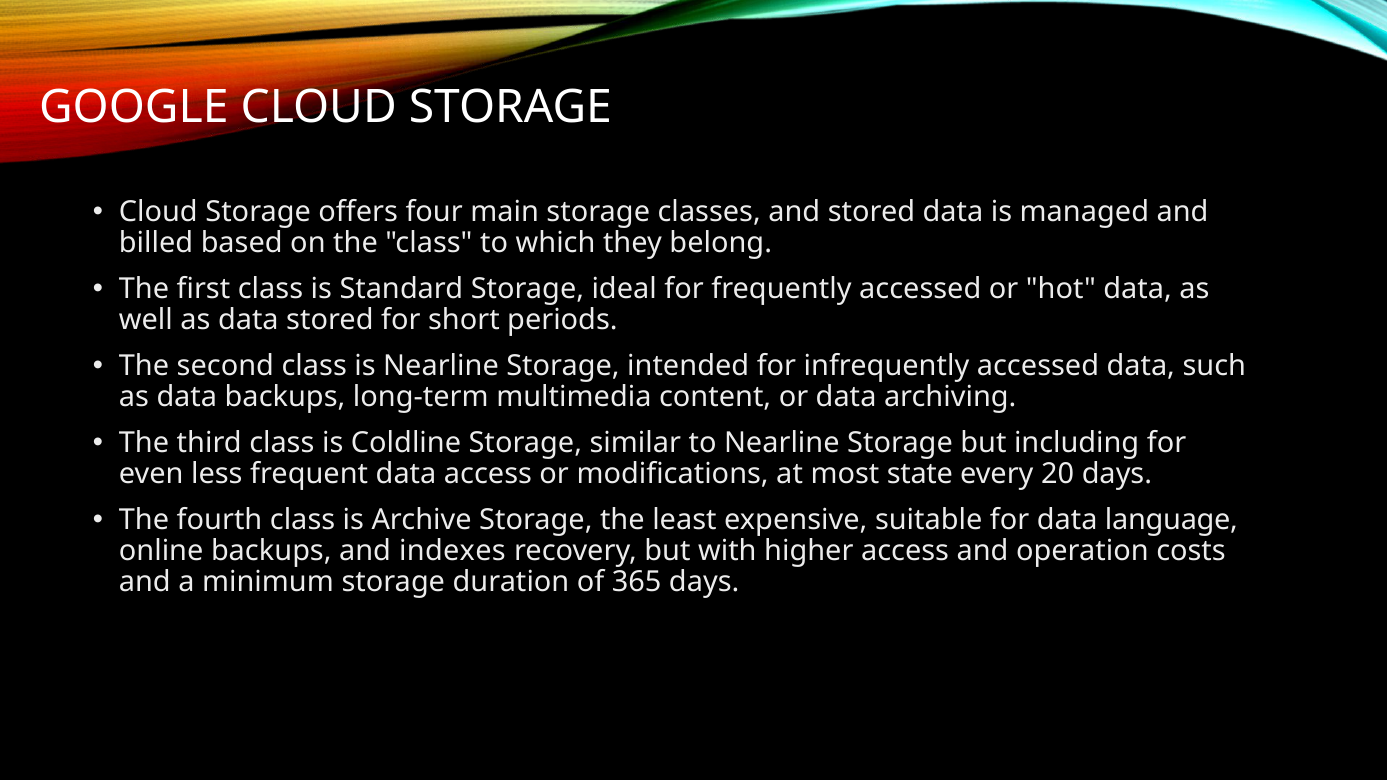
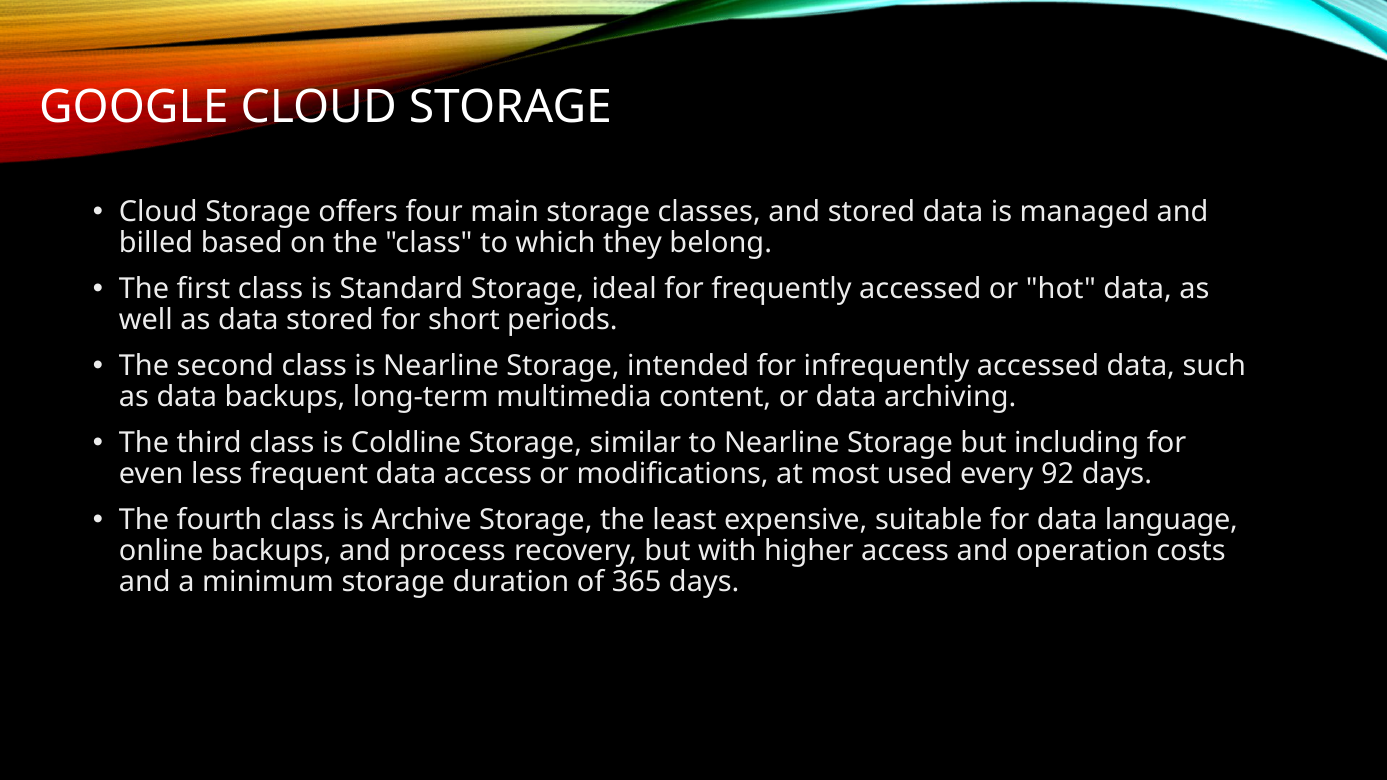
state: state -> used
20: 20 -> 92
indexes: indexes -> process
